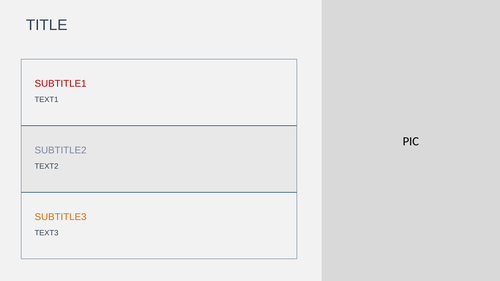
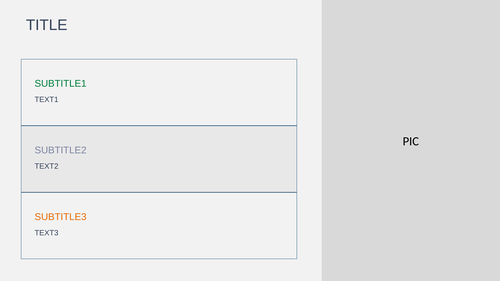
SUBTITLE1 colour: red -> green
